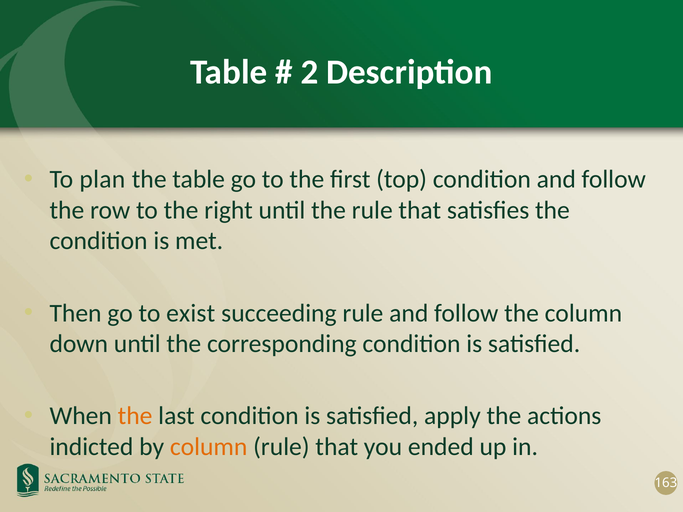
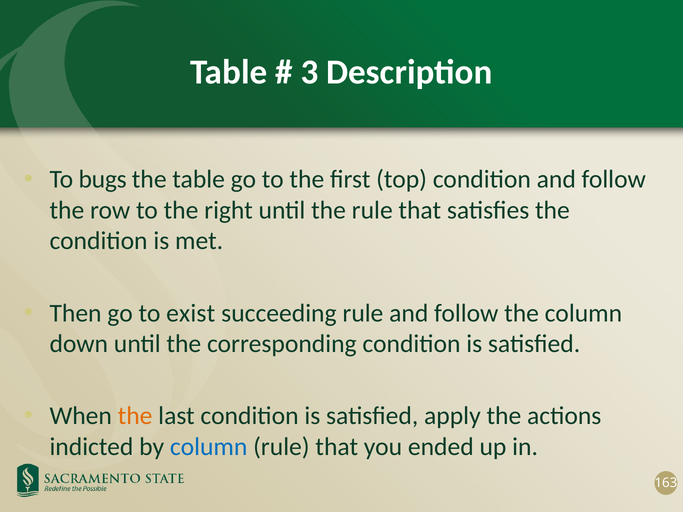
2: 2 -> 3
plan: plan -> bugs
column at (209, 447) colour: orange -> blue
